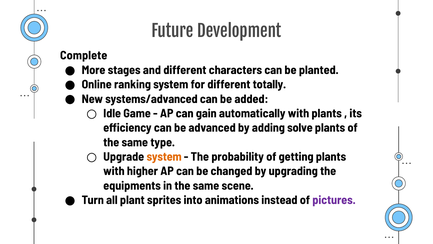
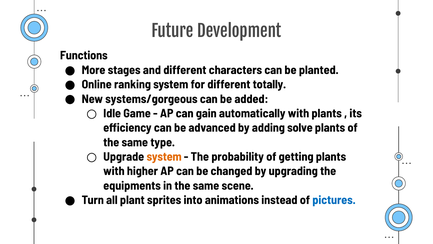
Complete: Complete -> Functions
systems/advanced: systems/advanced -> systems/gorgeous
pictures colour: purple -> blue
